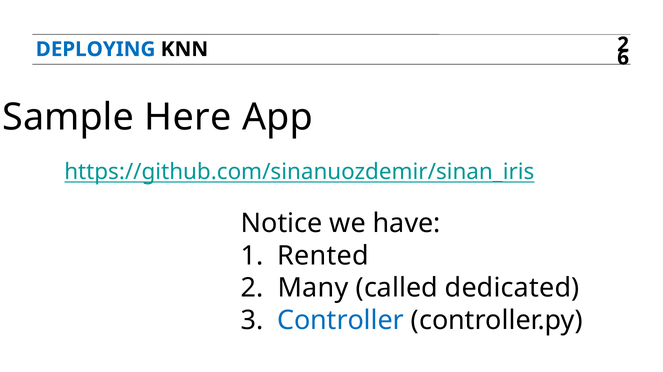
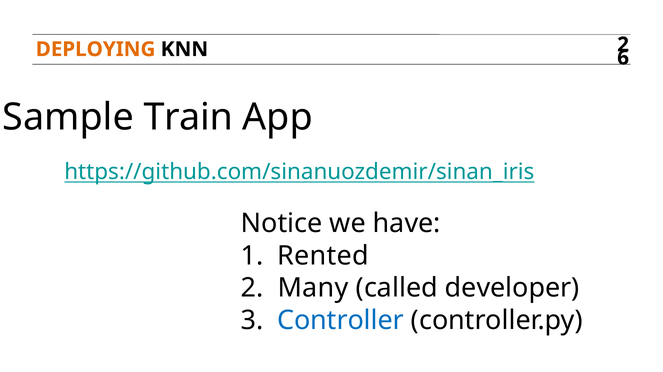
DEPLOYING colour: blue -> orange
Here: Here -> Train
dedicated: dedicated -> developer
